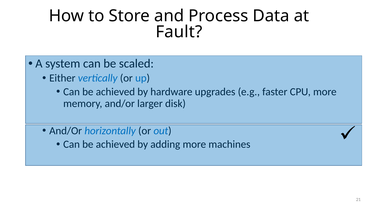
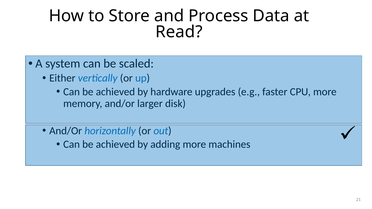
Fault: Fault -> Read
